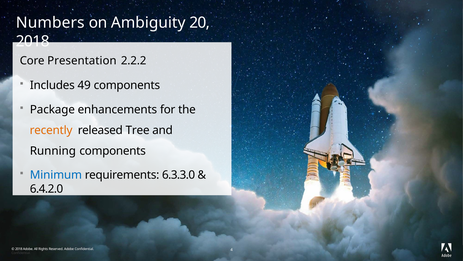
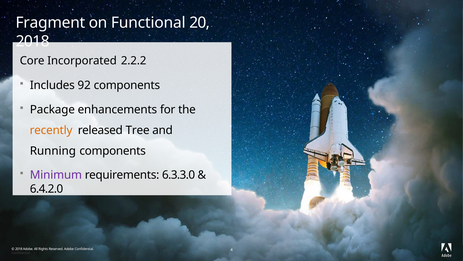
Numbers: Numbers -> Fragment
Ambiguity: Ambiguity -> Functional
Presentation: Presentation -> Incorporated
49: 49 -> 92
Minimum colour: blue -> purple
